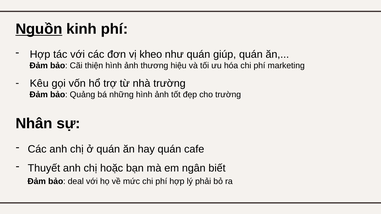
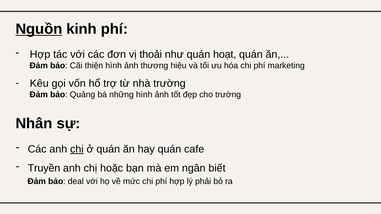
kheo: kheo -> thoải
giúp: giúp -> hoạt
chị at (77, 149) underline: none -> present
Thuyết: Thuyết -> Truyền
